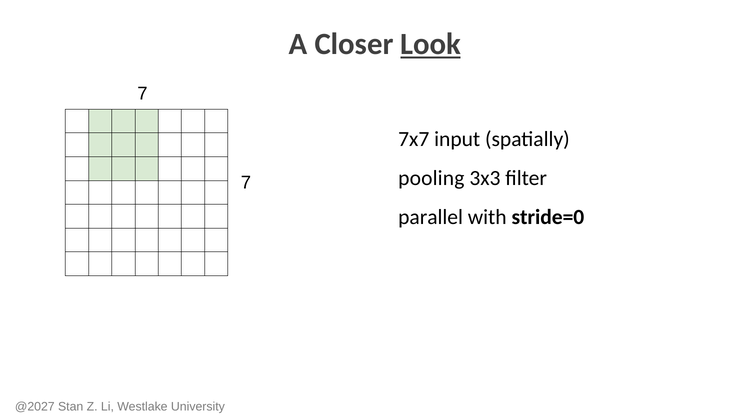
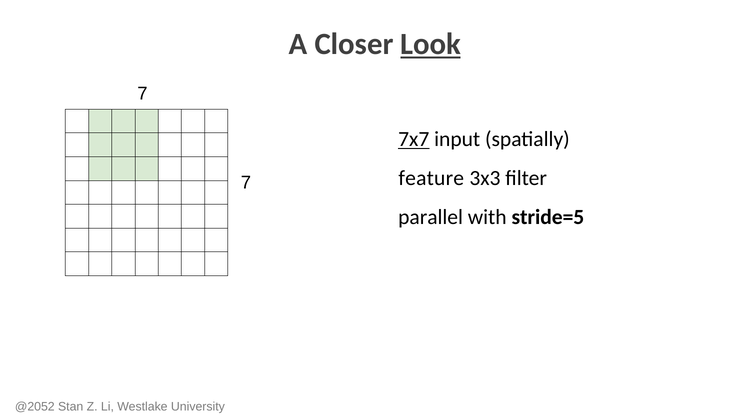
7x7 underline: none -> present
pooling: pooling -> feature
stride=0: stride=0 -> stride=5
@2027: @2027 -> @2052
